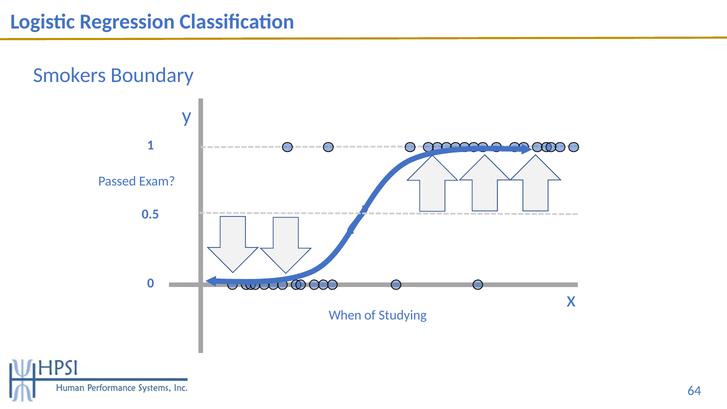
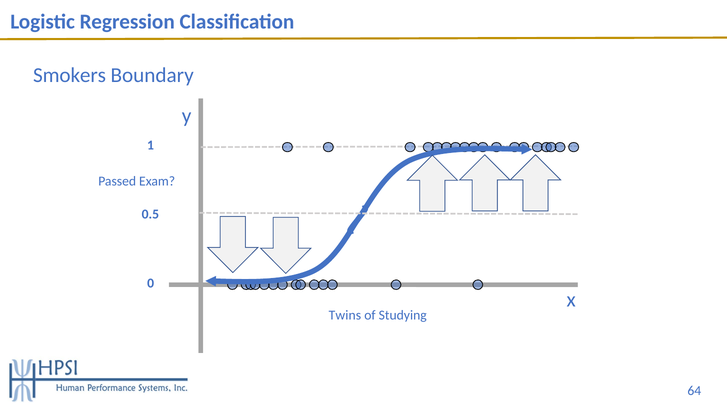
When: When -> Twins
